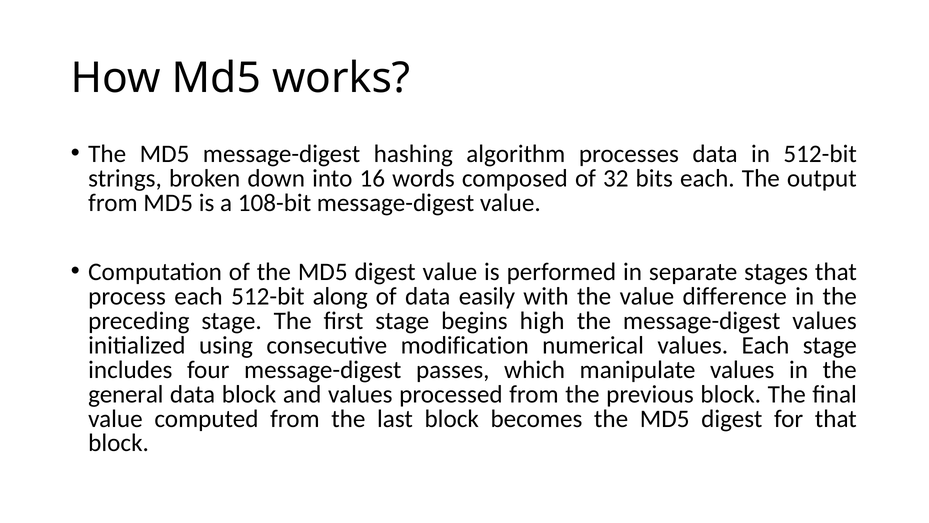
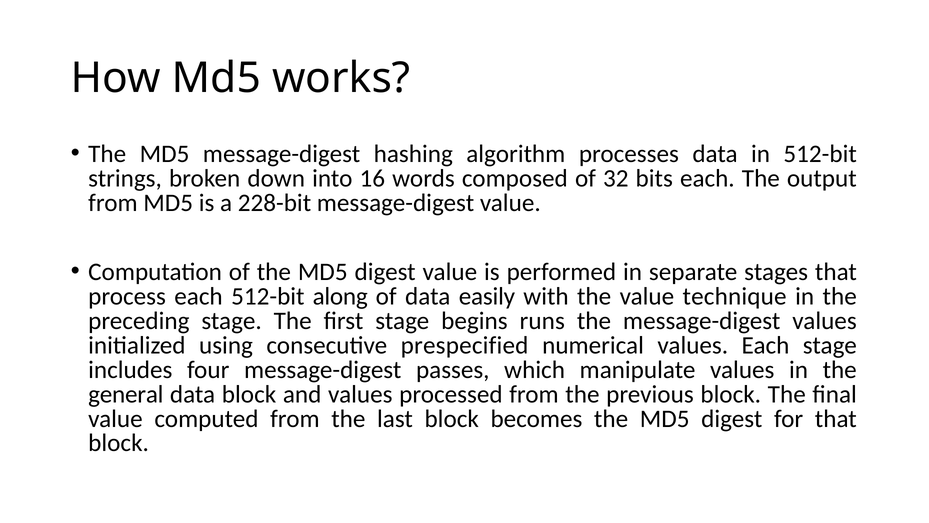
108-bit: 108-bit -> 228-bit
difference: difference -> technique
high: high -> runs
modification: modification -> prespecified
